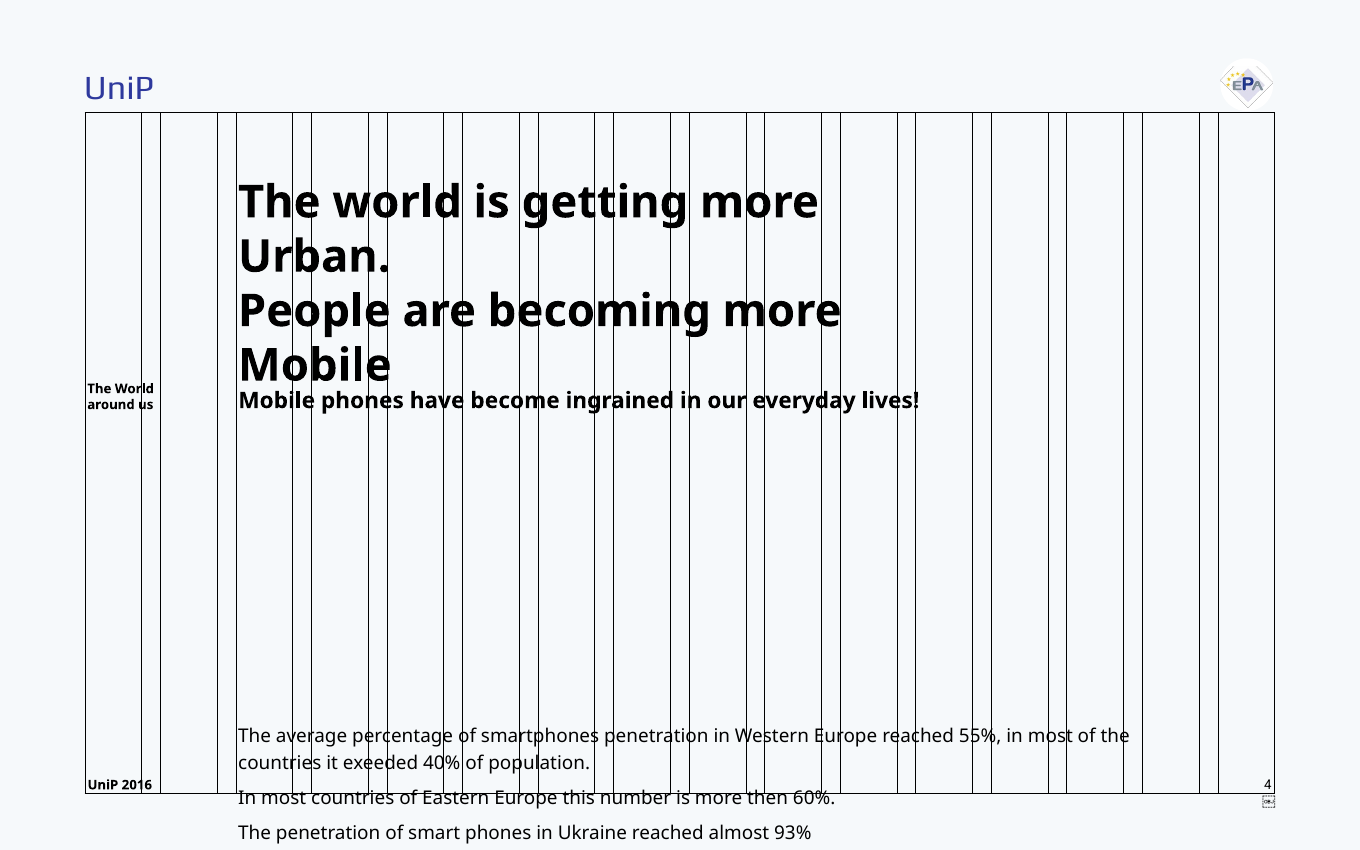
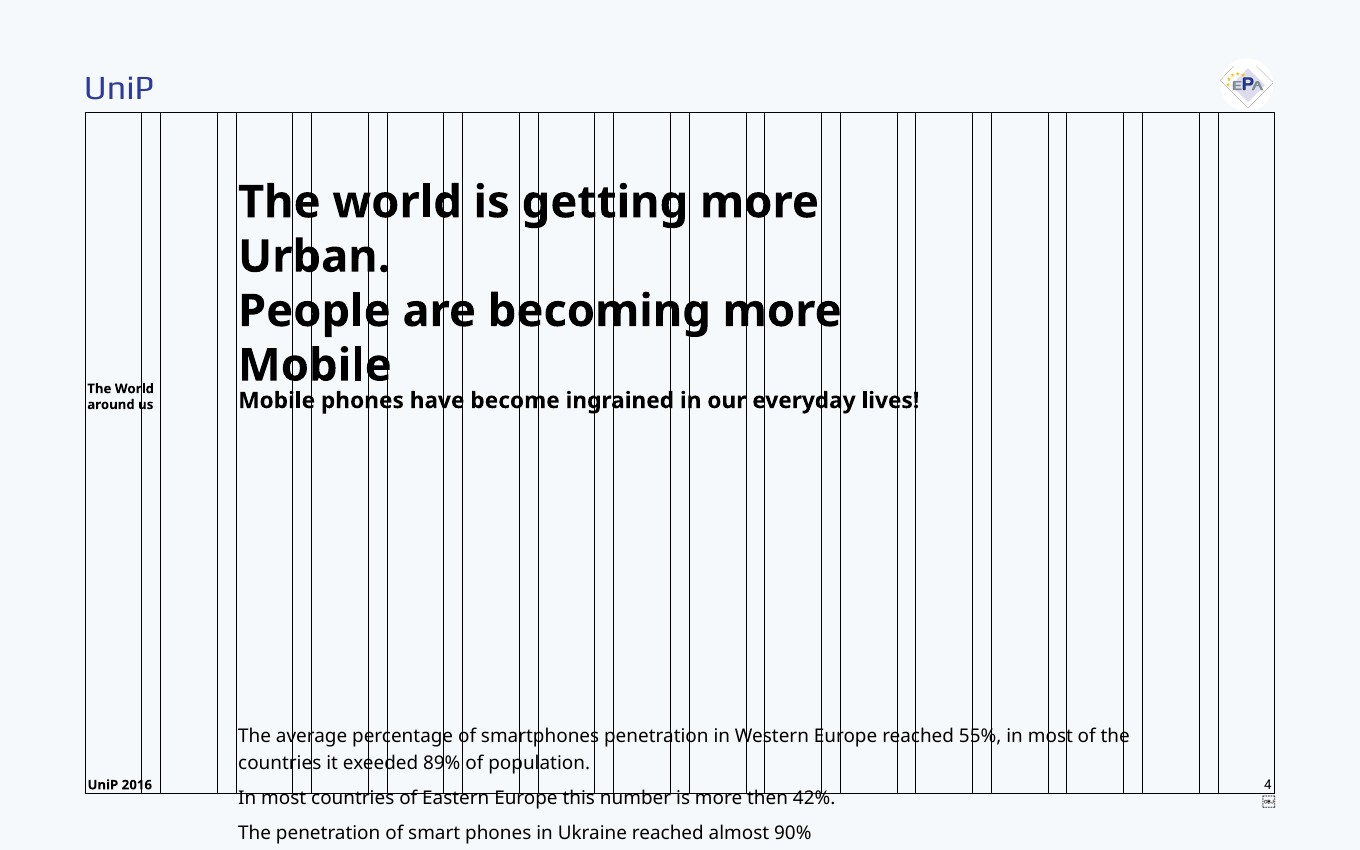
40%: 40% -> 89%
60%: 60% -> 42%
93%: 93% -> 90%
